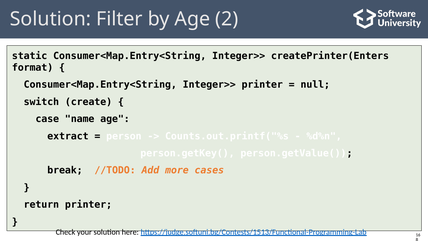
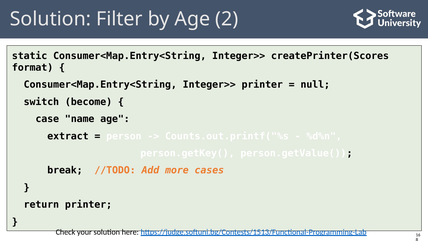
createPrinter(Enters: createPrinter(Enters -> createPrinter(Scores
create: create -> become
